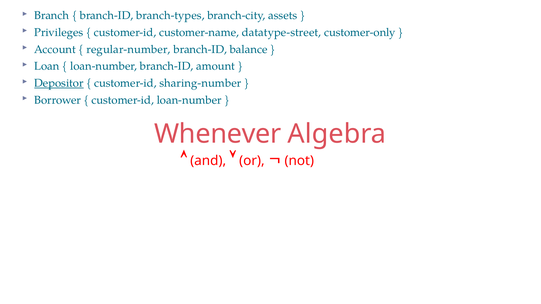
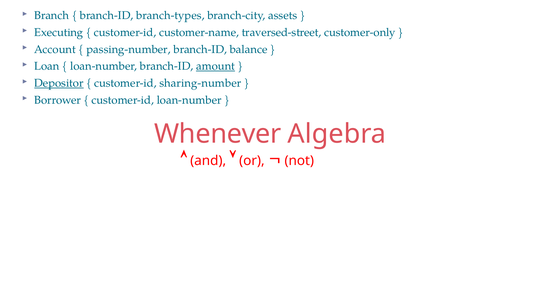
Privileges: Privileges -> Executing
datatype-street: datatype-street -> traversed-street
regular-number: regular-number -> passing-number
amount underline: none -> present
